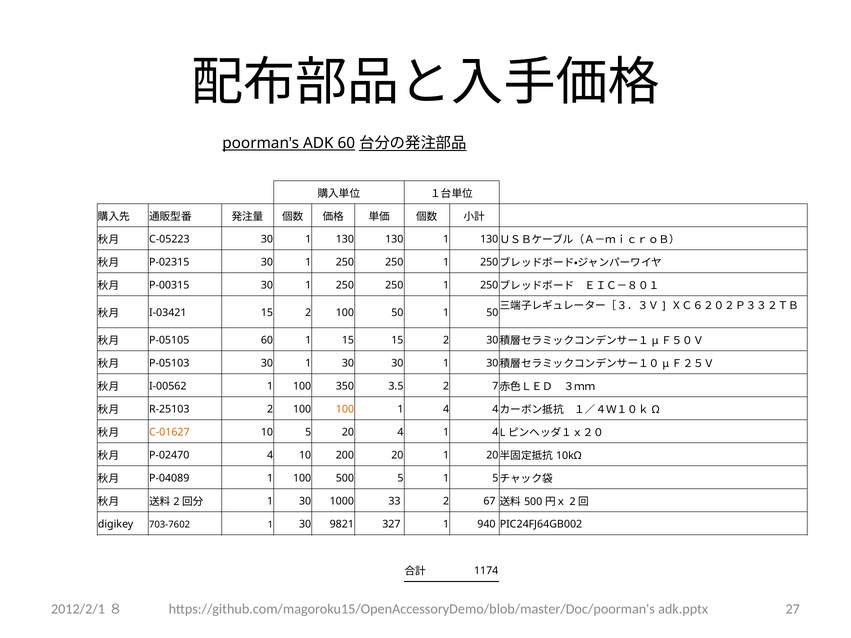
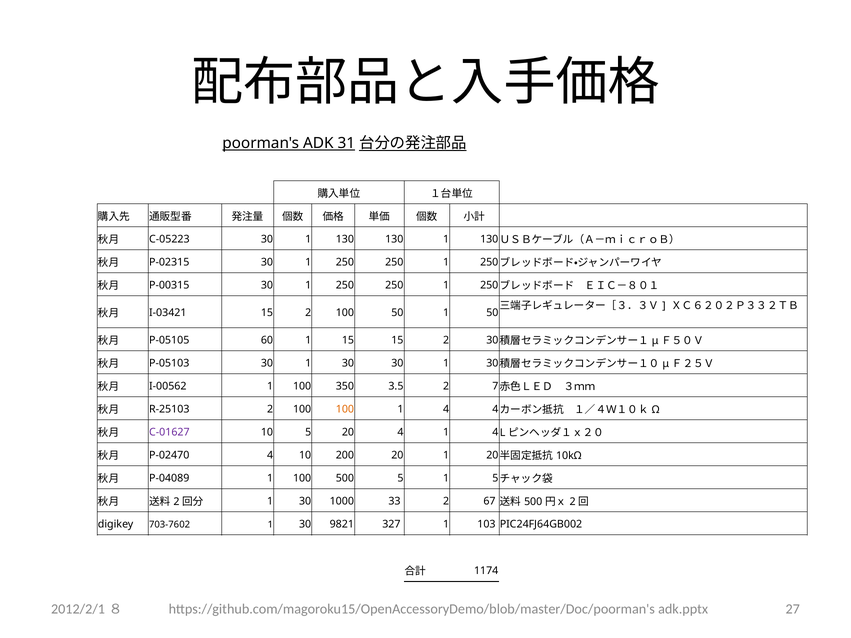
ADK 60: 60 -> 31
C-01627 colour: orange -> purple
940: 940 -> 103
